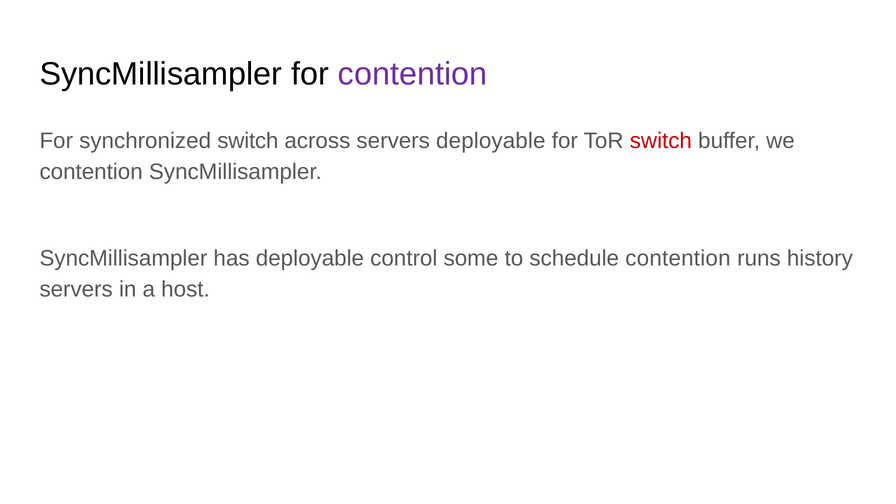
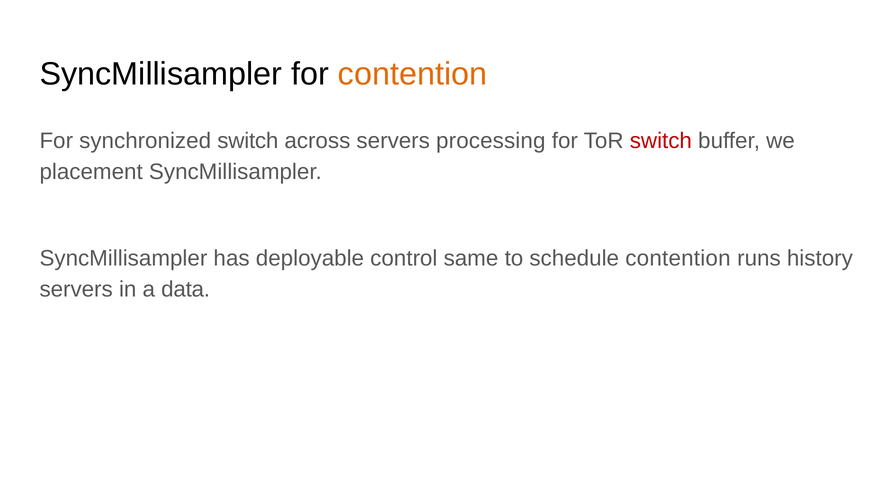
contention at (413, 74) colour: purple -> orange
servers deployable: deployable -> processing
contention at (91, 172): contention -> placement
some: some -> same
host: host -> data
